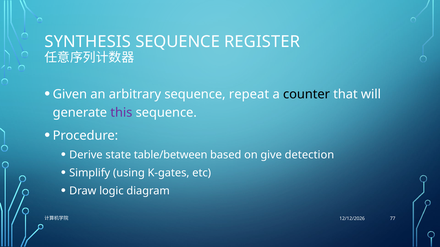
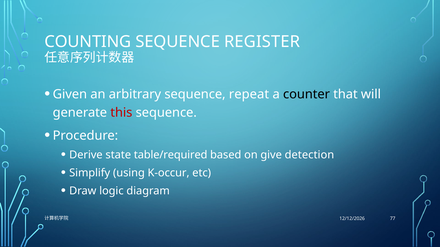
SYNTHESIS: SYNTHESIS -> COUNTING
this colour: purple -> red
table/between: table/between -> table/required
K-gates: K-gates -> K-occur
